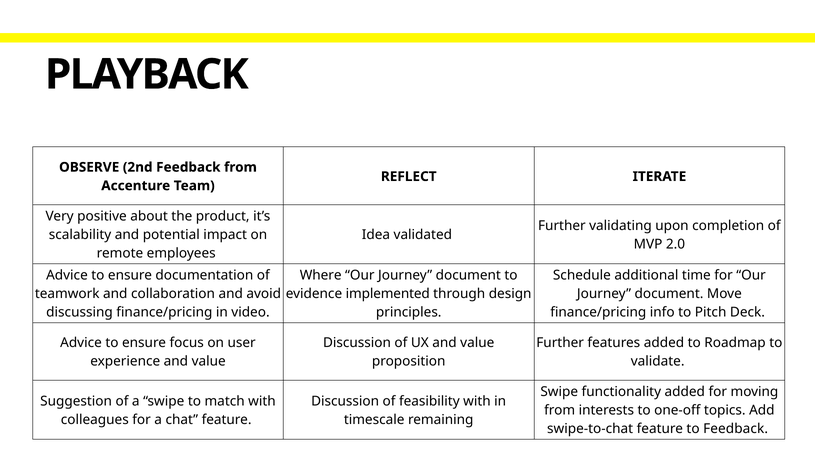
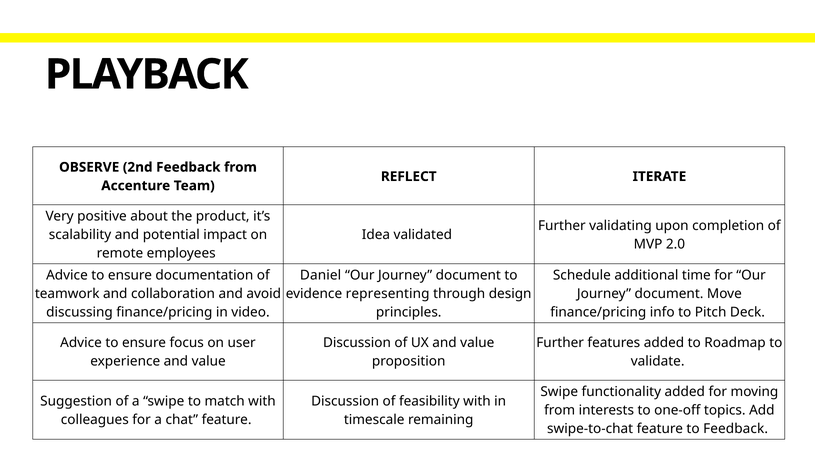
Where: Where -> Daniel
implemented: implemented -> representing
